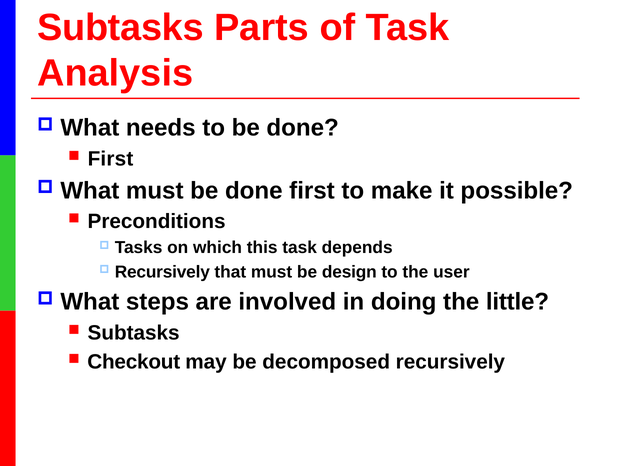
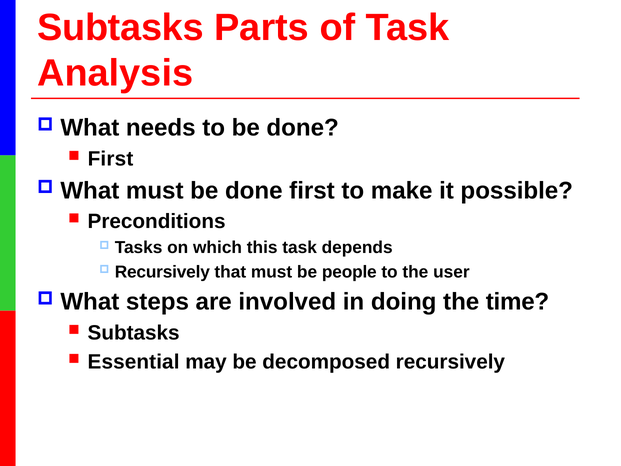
design: design -> people
little: little -> time
Checkout: Checkout -> Essential
